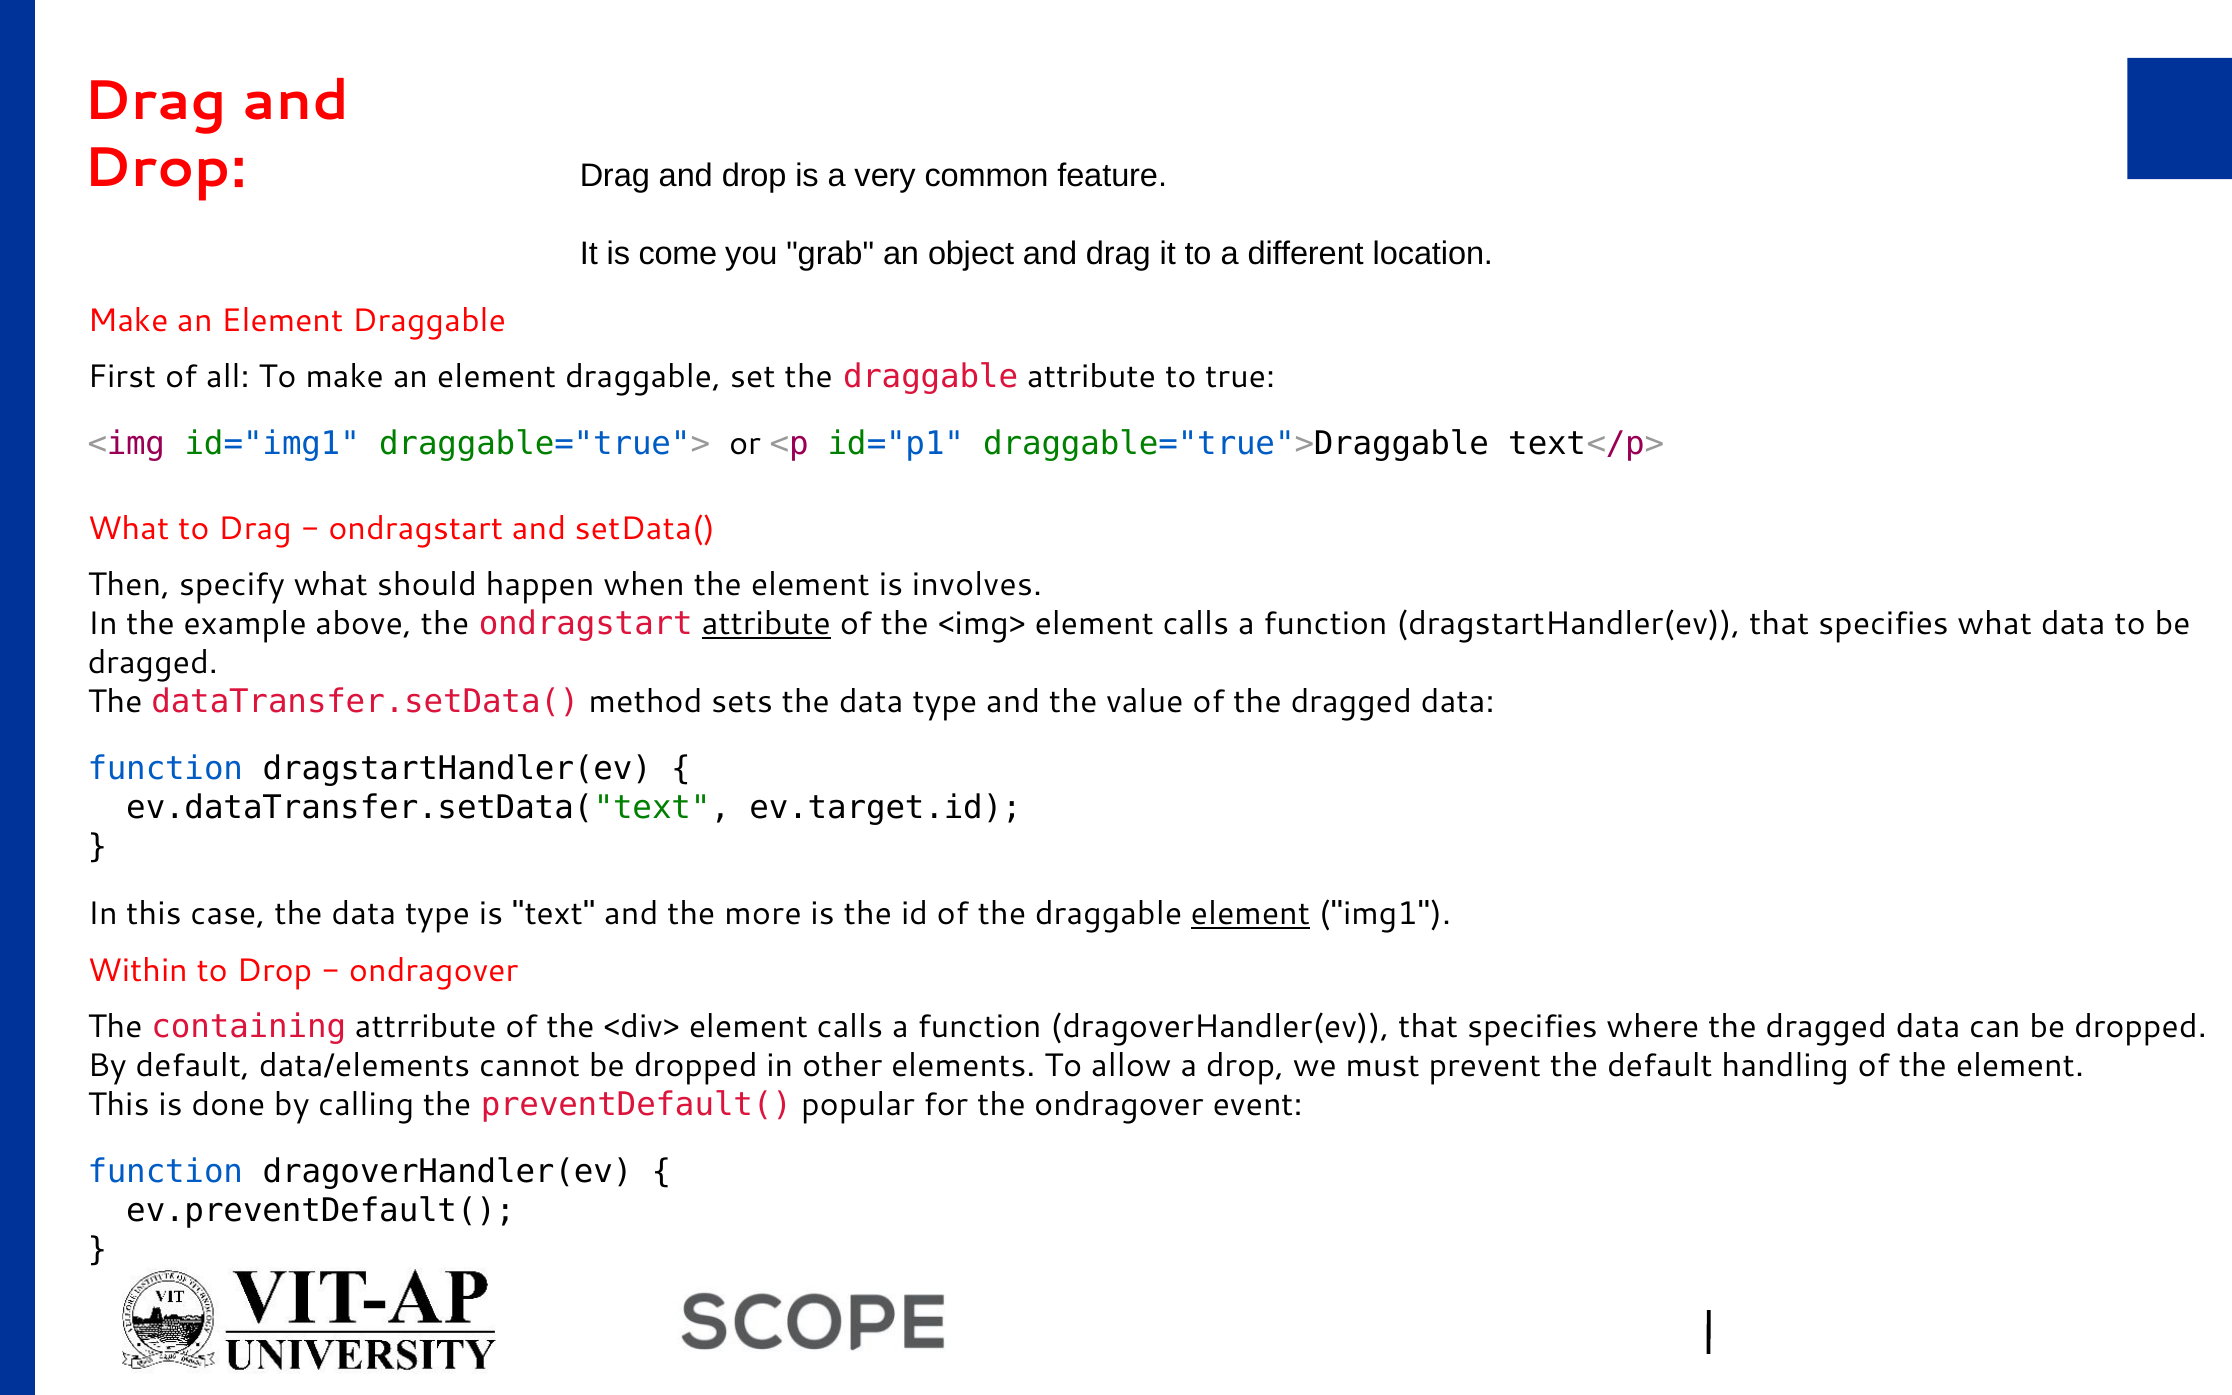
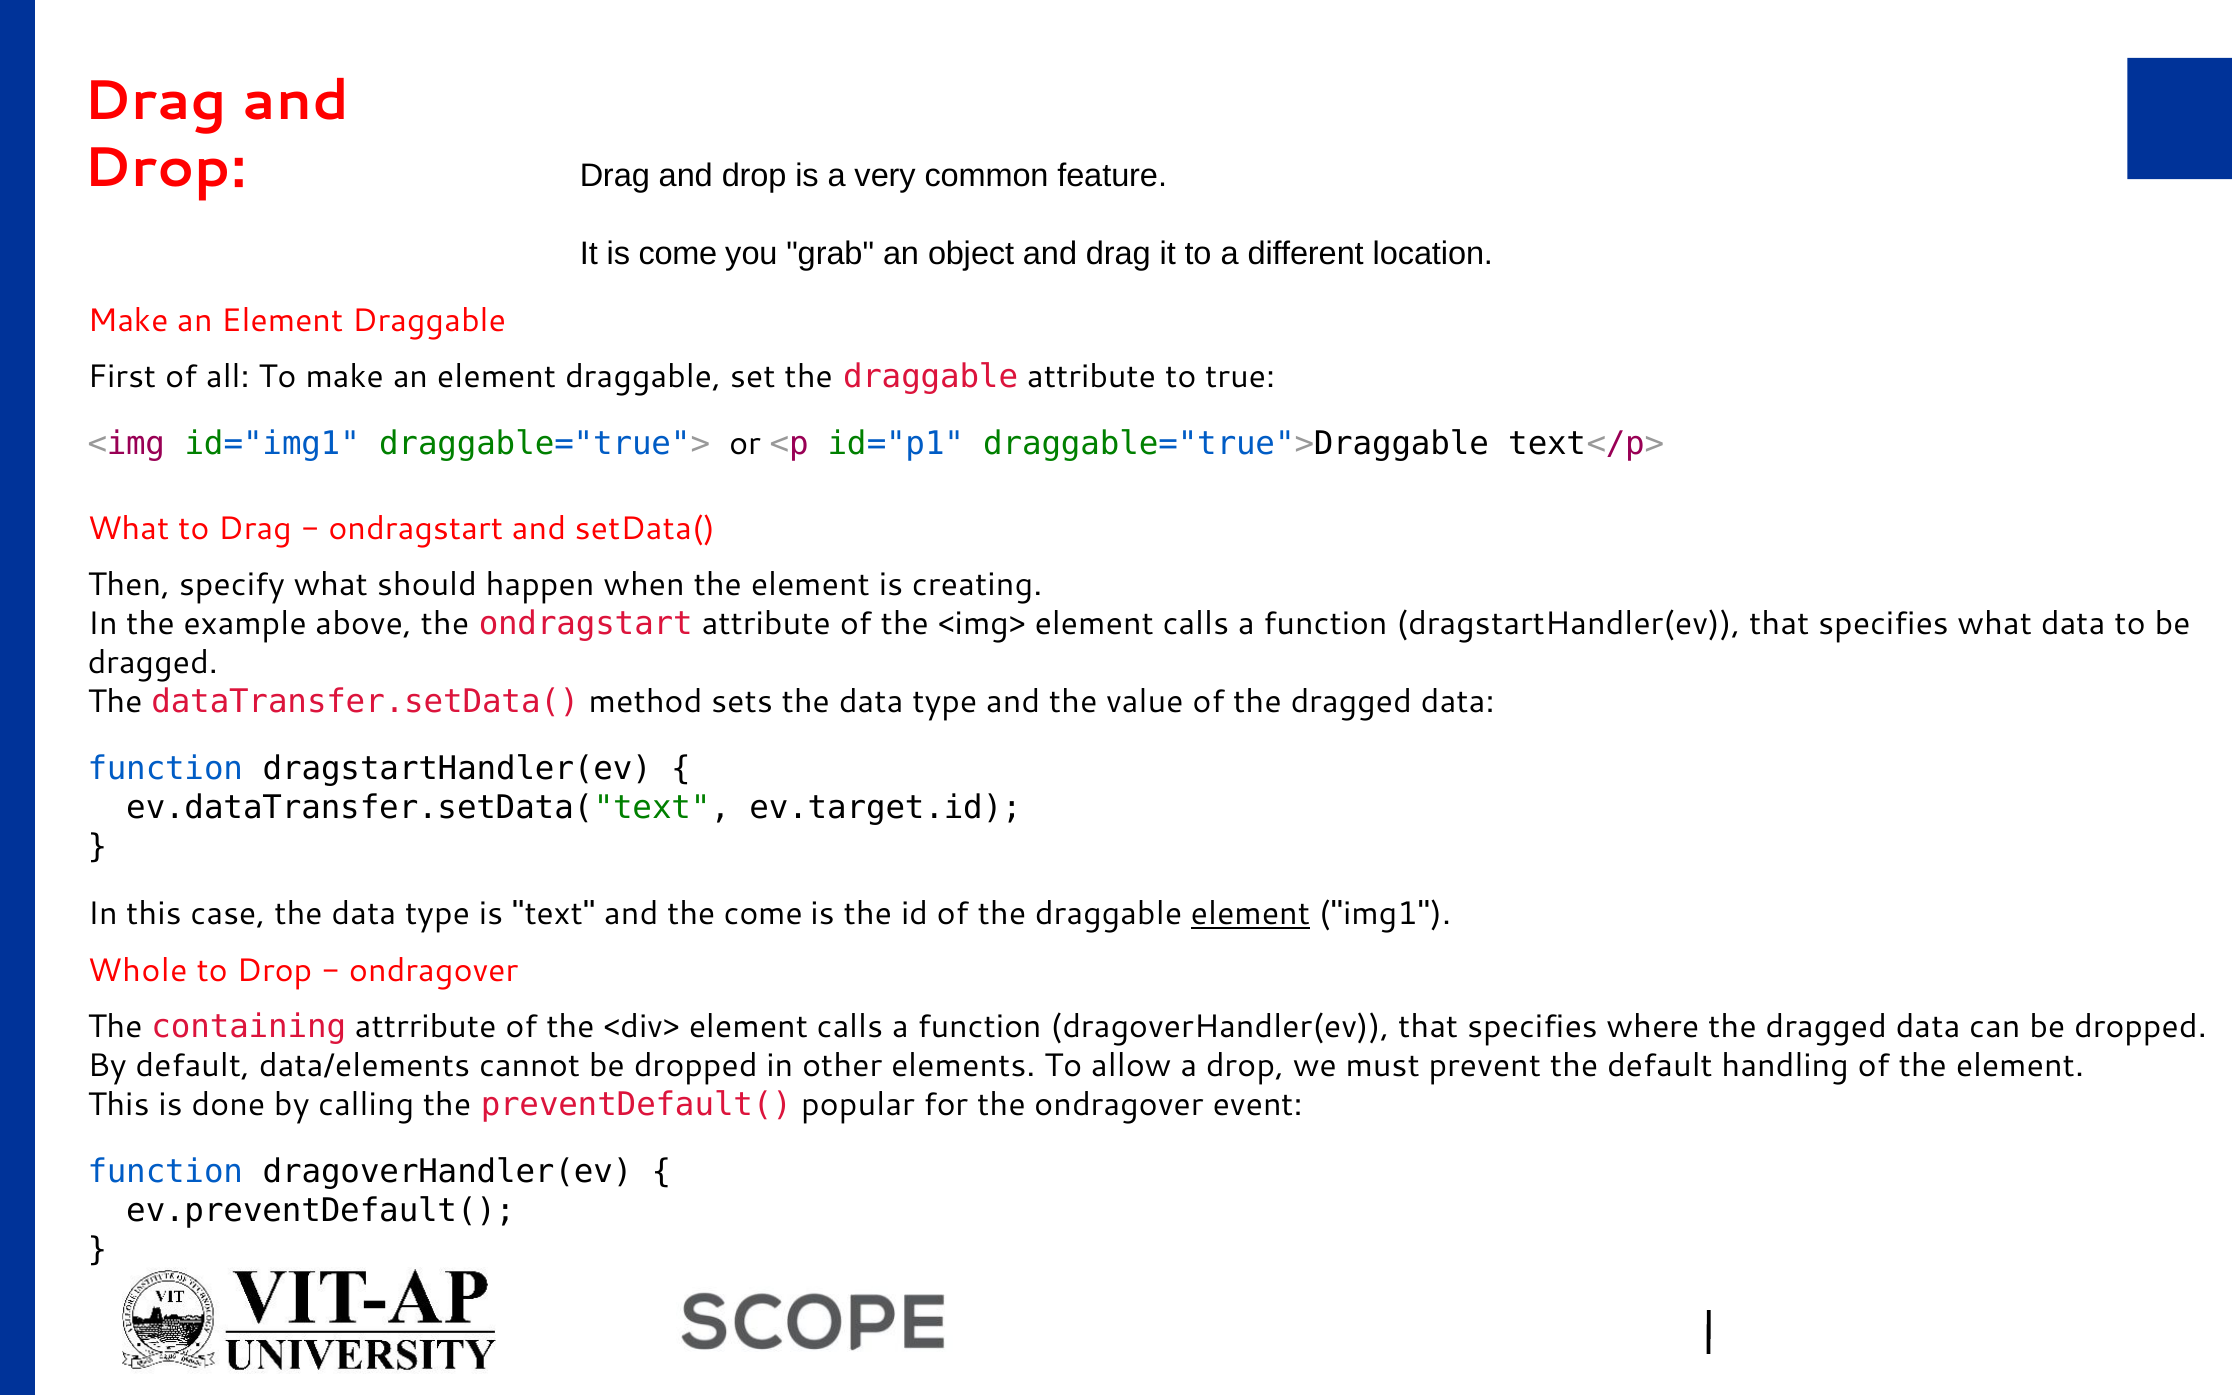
involves: involves -> creating
attribute at (766, 624) underline: present -> none
the more: more -> come
Within: Within -> Whole
